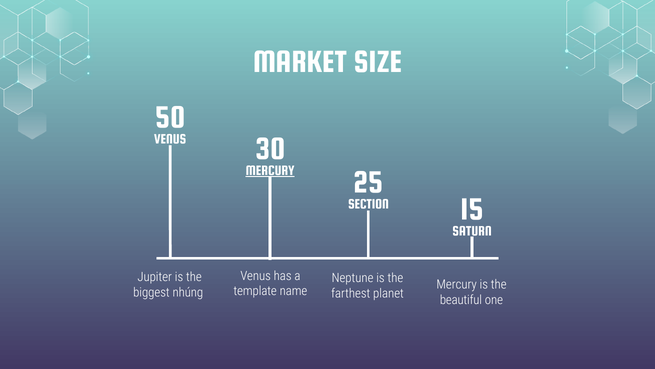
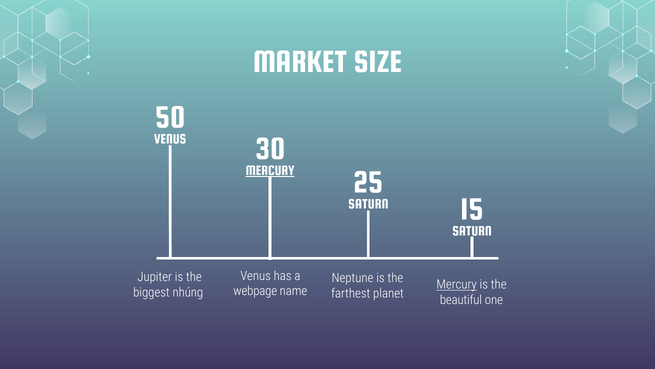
SECTION at (368, 204): SECTION -> SATURN
Mercury at (457, 284) underline: none -> present
template: template -> webpage
